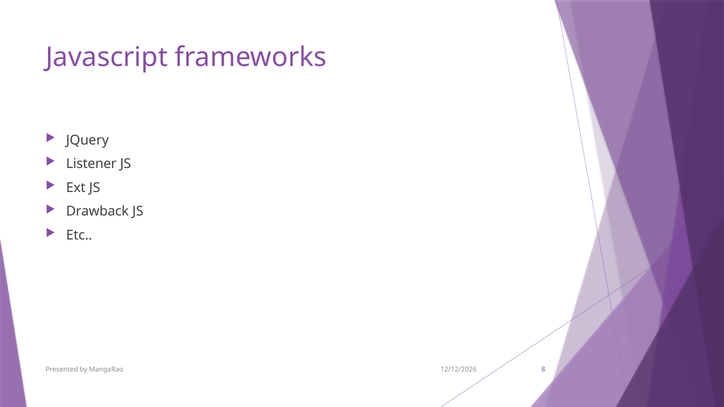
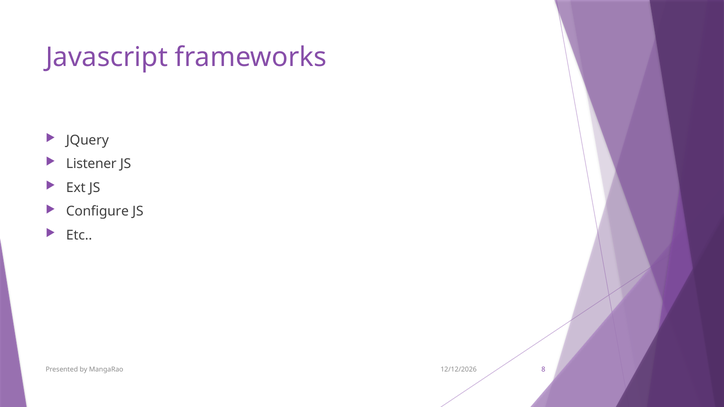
Drawback: Drawback -> Configure
